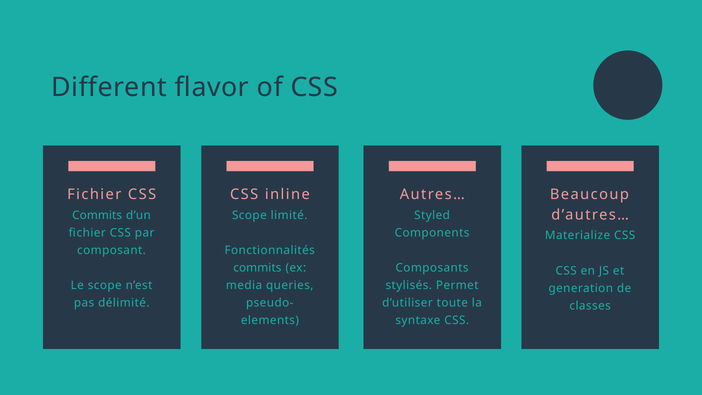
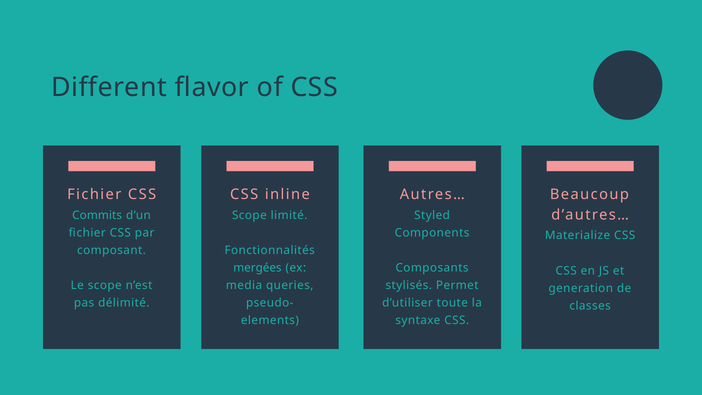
commits at (257, 268): commits -> mergées
